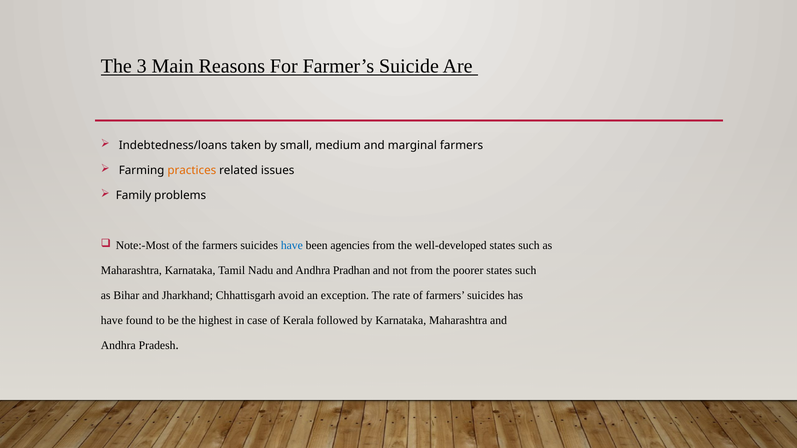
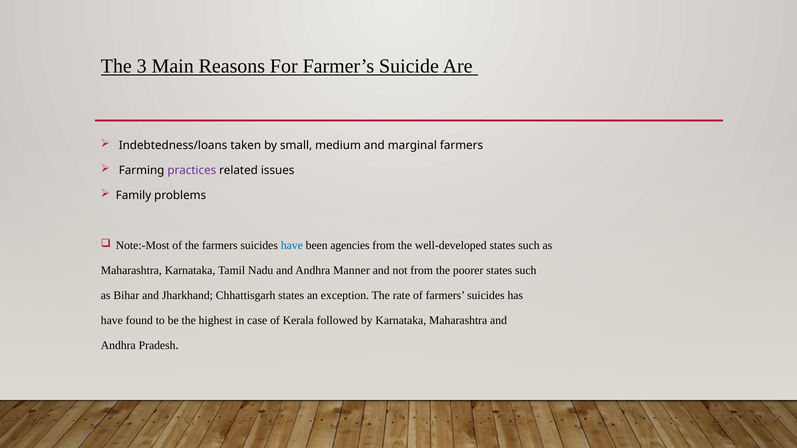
practices colour: orange -> purple
Pradhan: Pradhan -> Manner
Chhattisgarh avoid: avoid -> states
